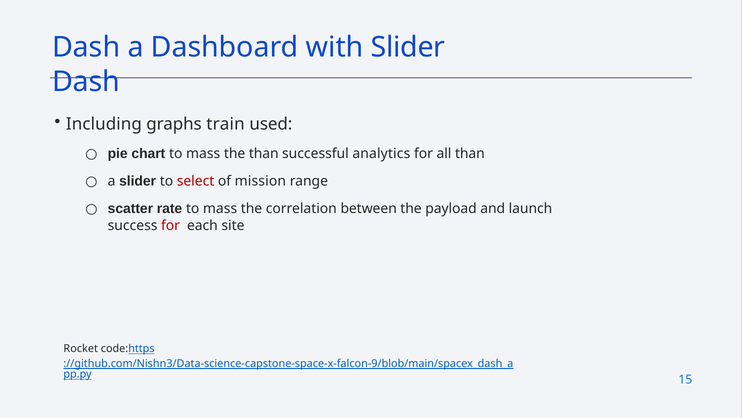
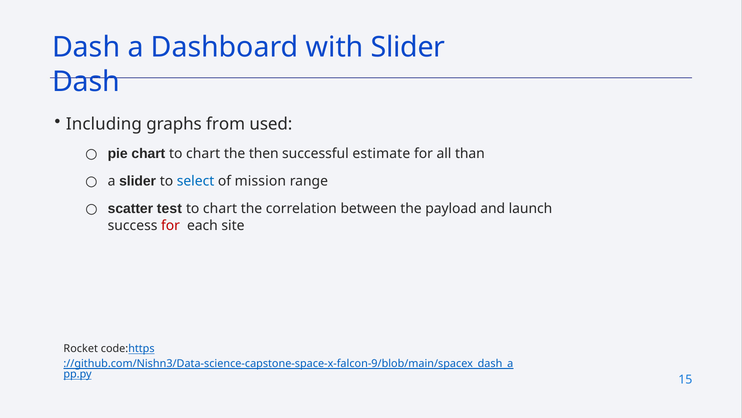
train: train -> from
chart to mass: mass -> chart
the than: than -> then
analytics: analytics -> estimate
select colour: red -> blue
rate: rate -> test
mass at (220, 208): mass -> chart
